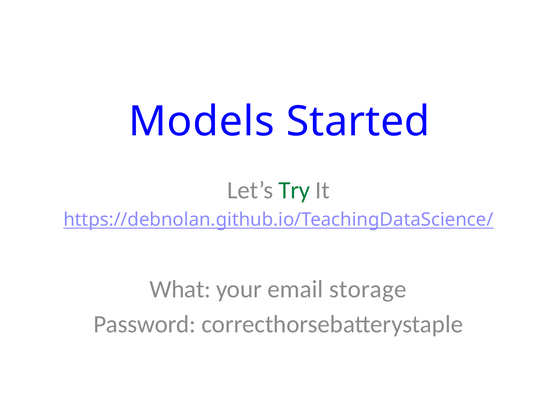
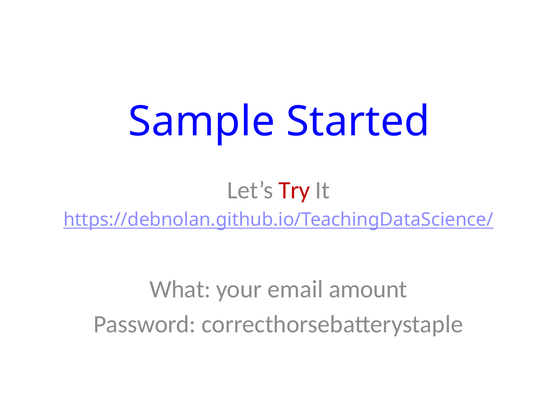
Models: Models -> Sample
Try colour: green -> red
storage: storage -> amount
